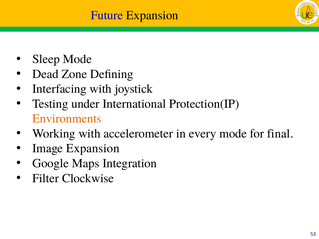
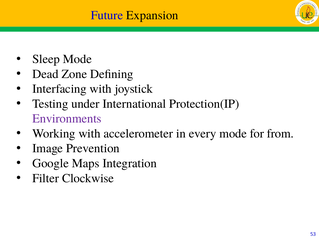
Environments colour: orange -> purple
final: final -> from
Image Expansion: Expansion -> Prevention
